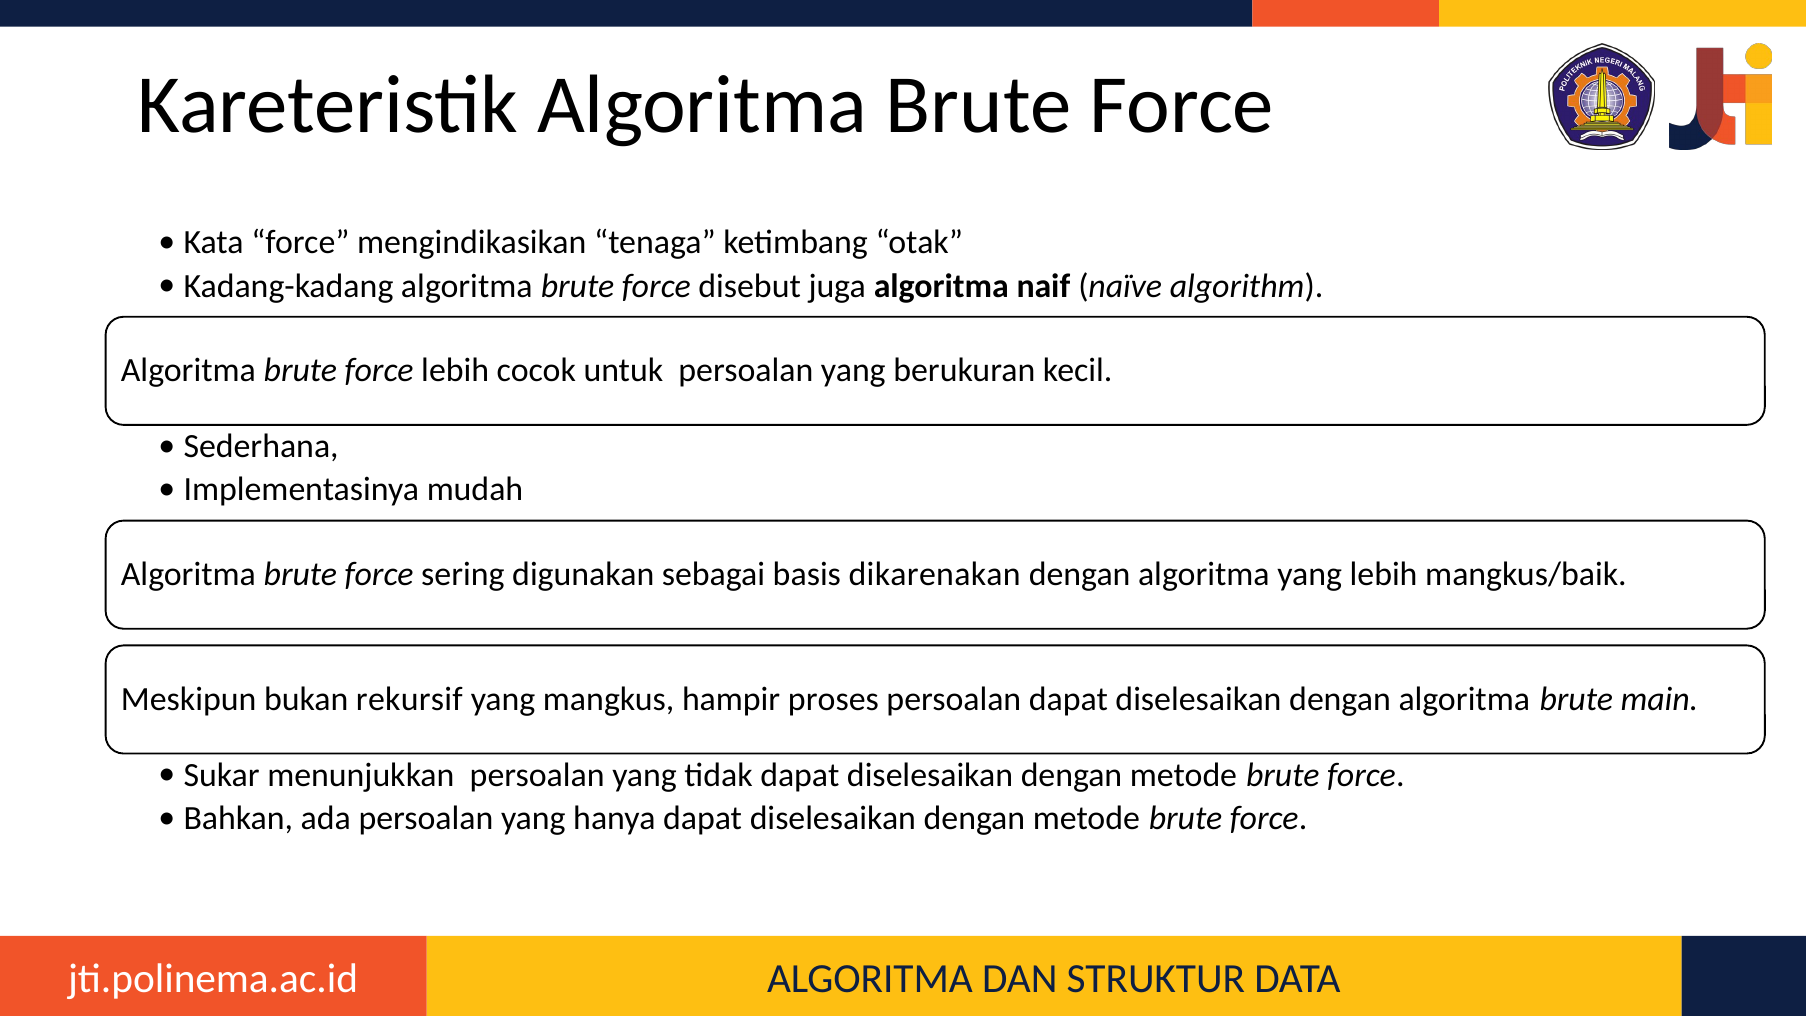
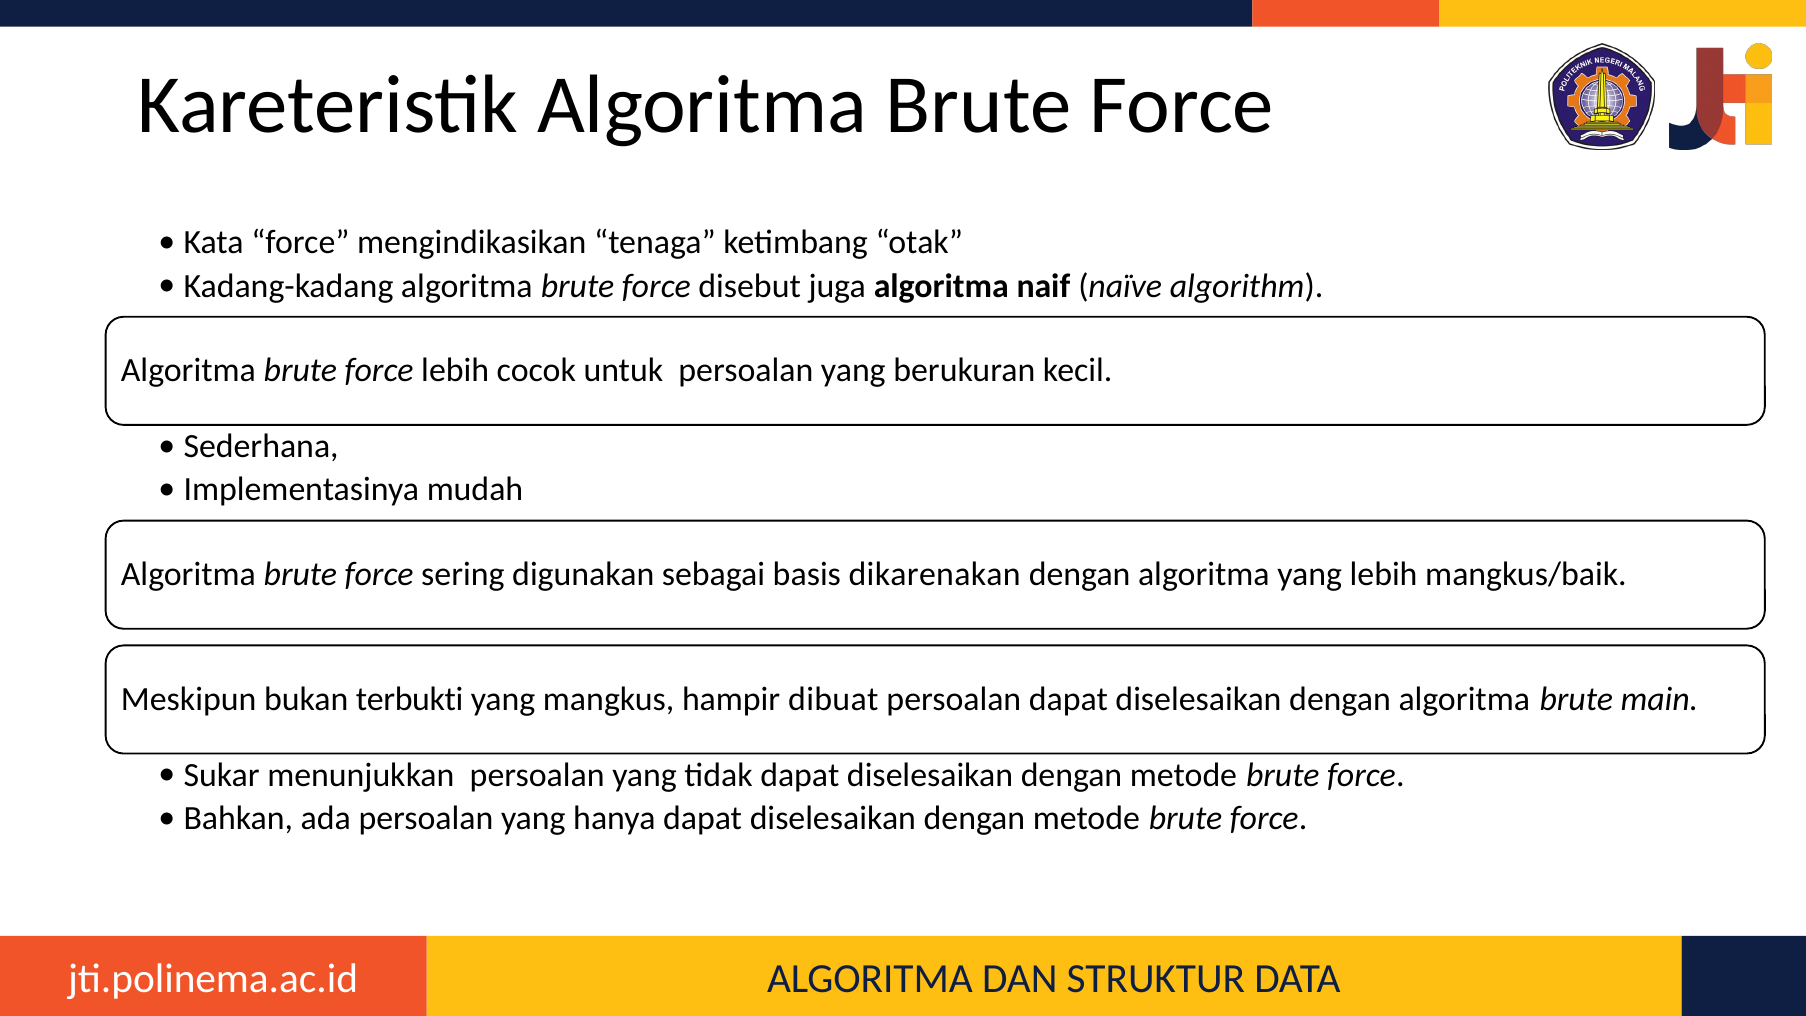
rekursif: rekursif -> terbukti
proses: proses -> dibuat
